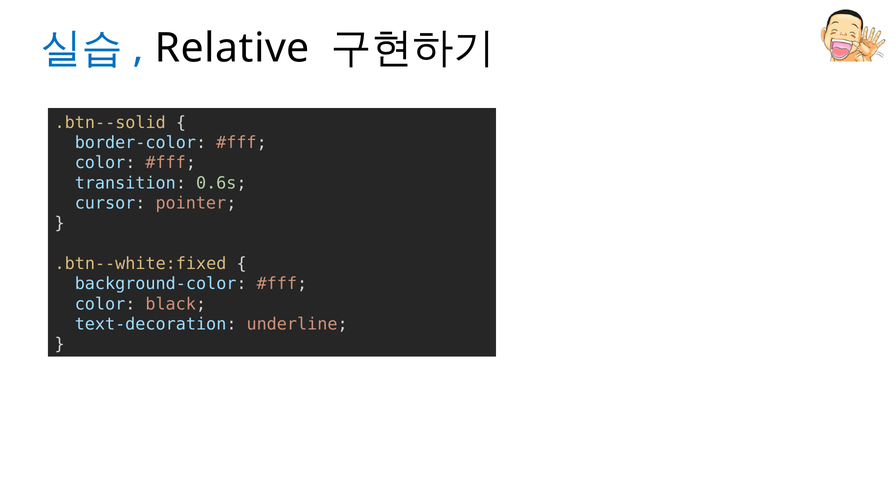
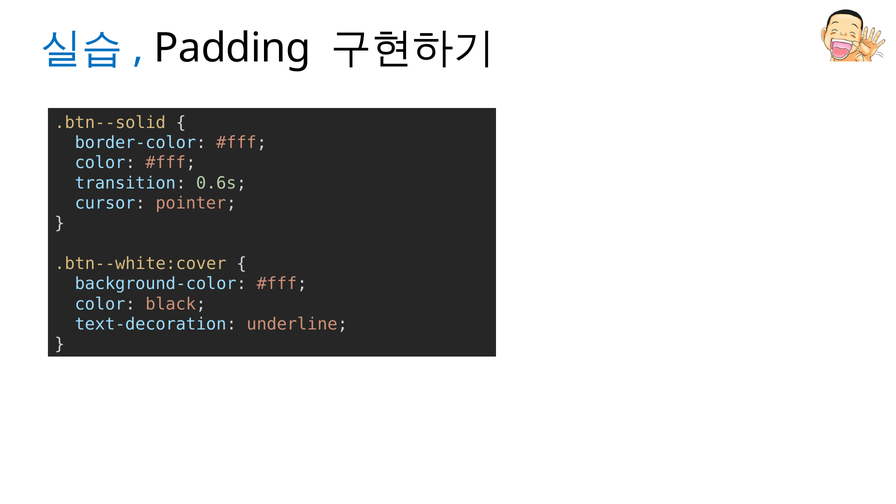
Relative: Relative -> Padding
.btn--white:fixed: .btn--white:fixed -> .btn--white:cover
